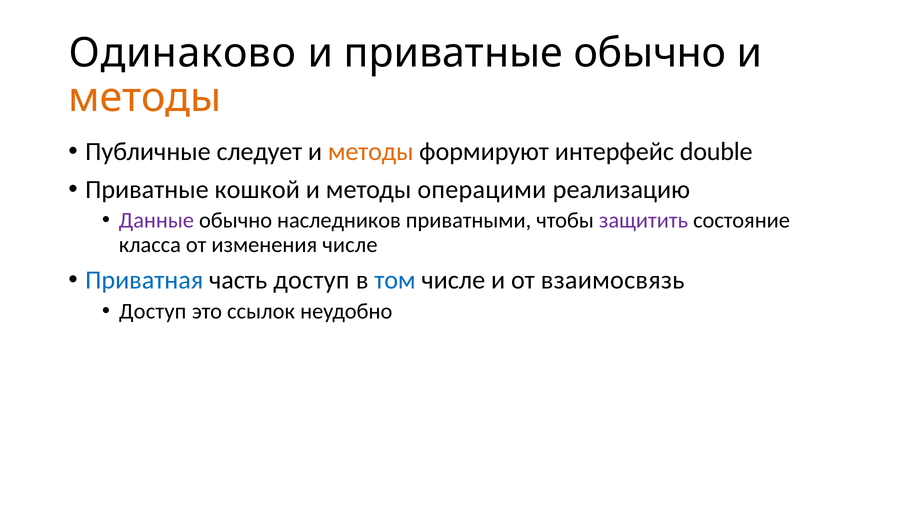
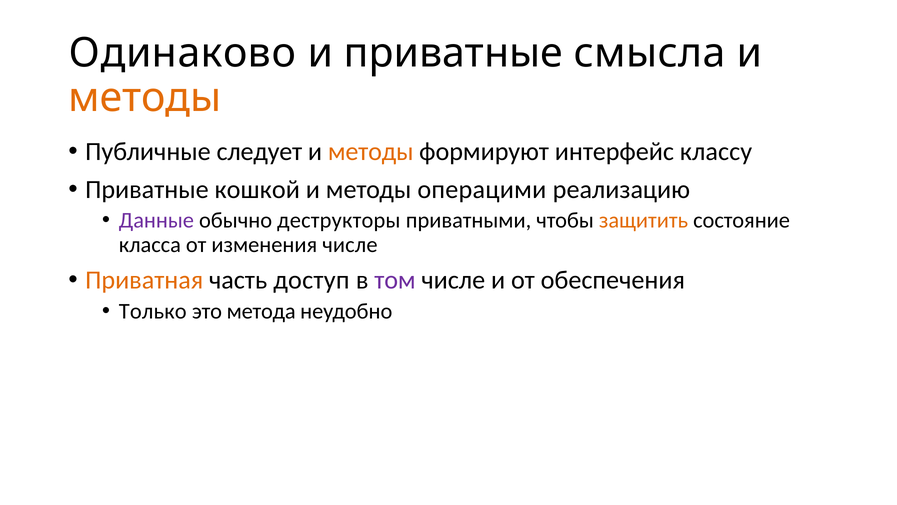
приватные обычно: обычно -> смысла
double: double -> классу
наследников: наследников -> деструкторы
защитить colour: purple -> orange
Приватная colour: blue -> orange
том colour: blue -> purple
взаимосвязь: взаимосвязь -> обеспечения
Доступ at (153, 311): Доступ -> Только
ссылок: ссылок -> метода
